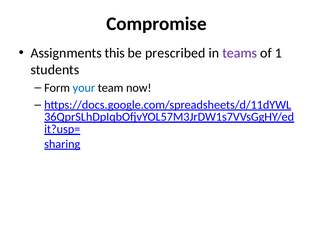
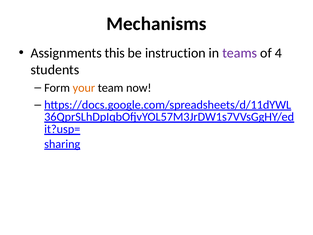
Compromise: Compromise -> Mechanisms
prescribed: prescribed -> instruction
1: 1 -> 4
your colour: blue -> orange
